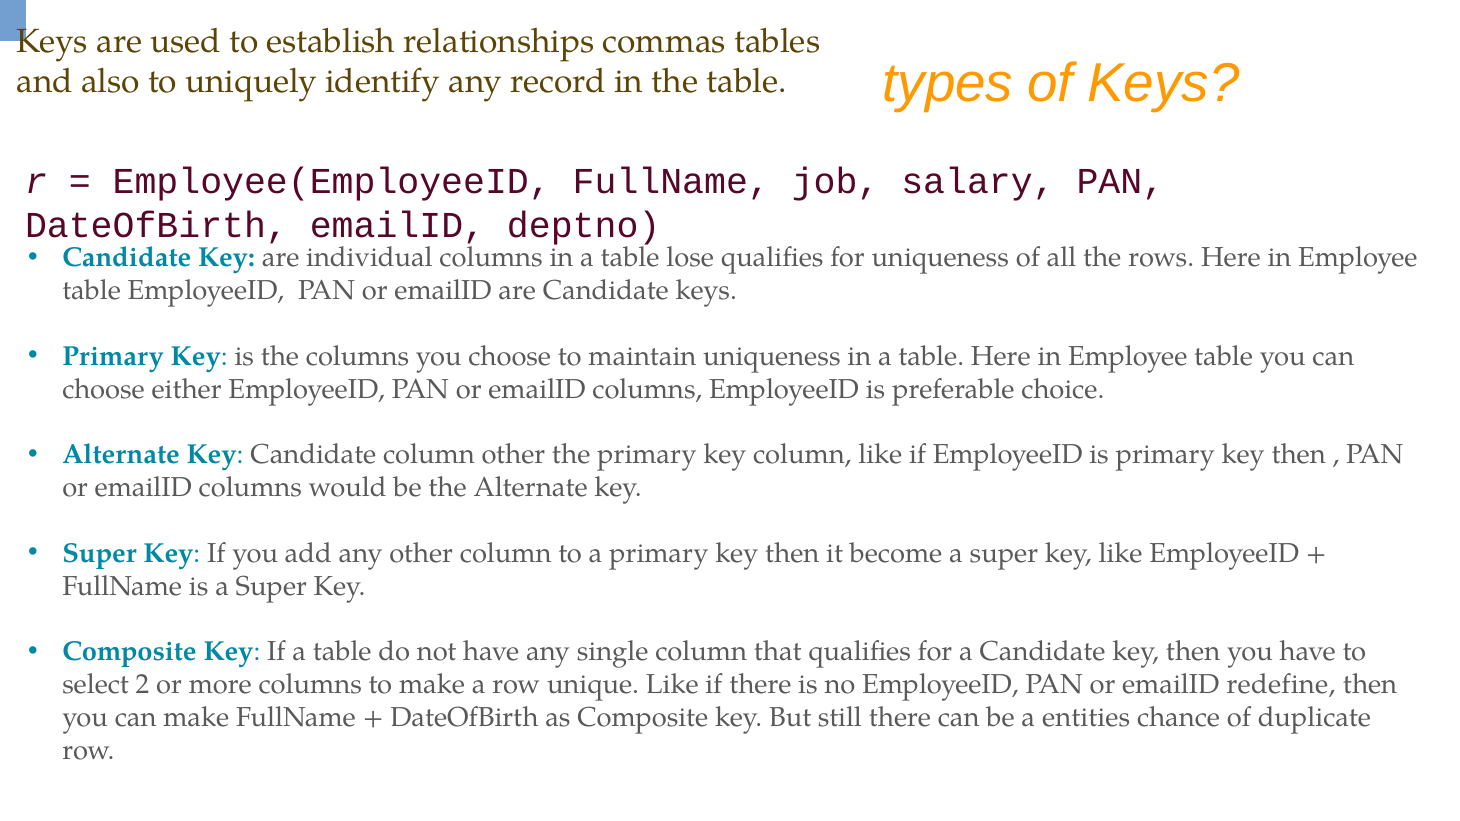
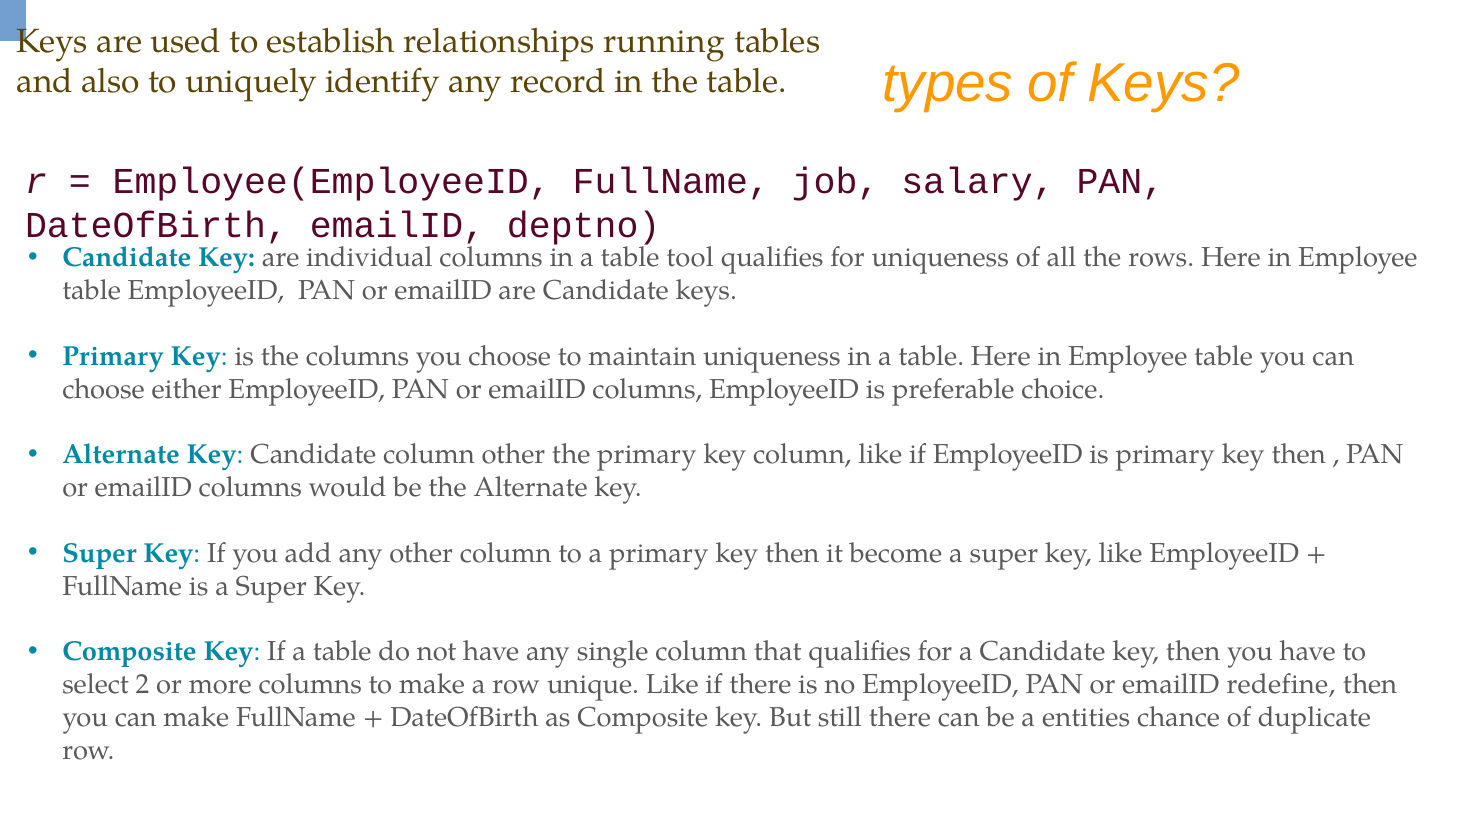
commas: commas -> running
lose: lose -> tool
